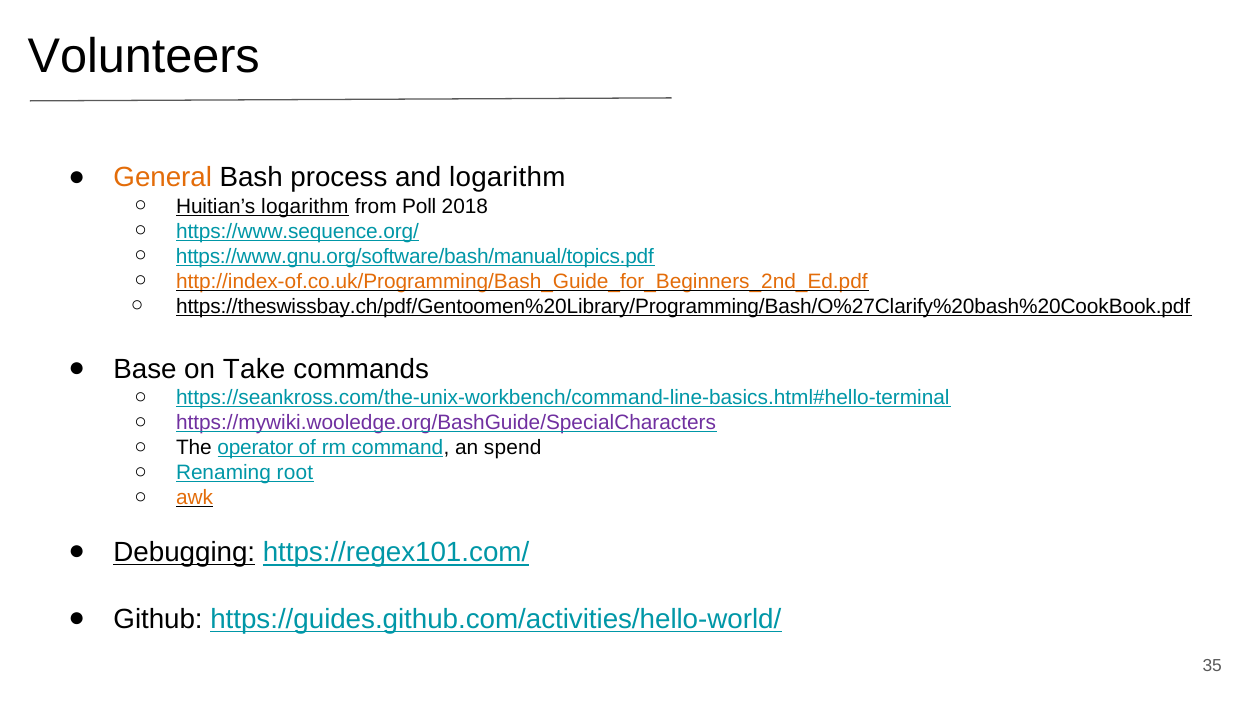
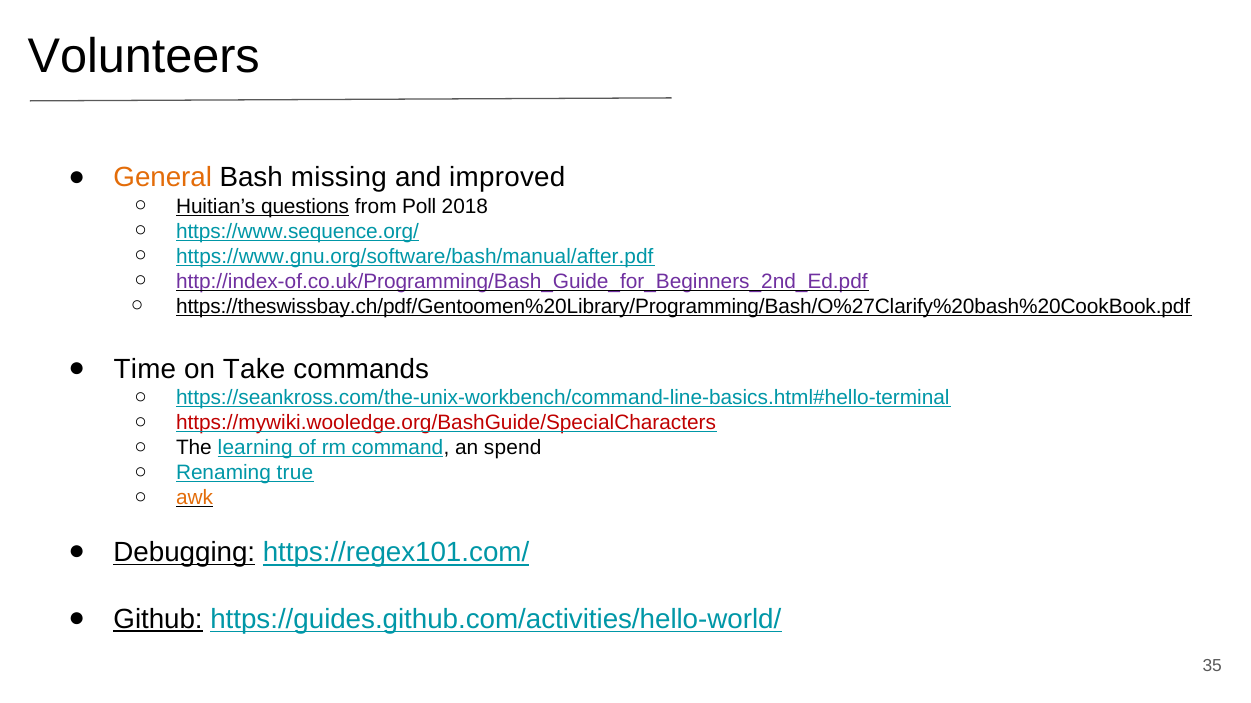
process: process -> missing
and logarithm: logarithm -> improved
Huitian’s logarithm: logarithm -> questions
https://www.gnu.org/software/bash/manual/topics.pdf: https://www.gnu.org/software/bash/manual/topics.pdf -> https://www.gnu.org/software/bash/manual/after.pdf
http://index-of.co.uk/Programming/Bash_Guide_for_Beginners_2nd_Ed.pdf colour: orange -> purple
Base: Base -> Time
https://mywiki.wooledge.org/BashGuide/SpecialCharacters colour: purple -> red
operator: operator -> learning
root: root -> true
Github underline: none -> present
